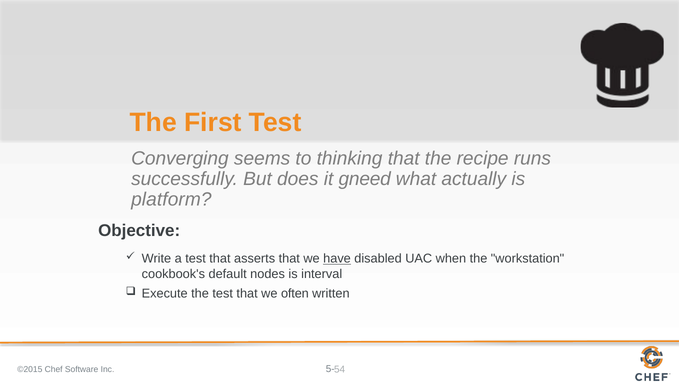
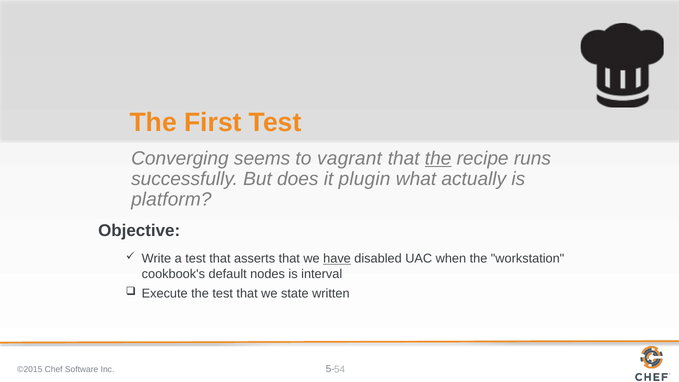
thinking: thinking -> vagrant
the at (438, 158) underline: none -> present
gneed: gneed -> plugin
often: often -> state
